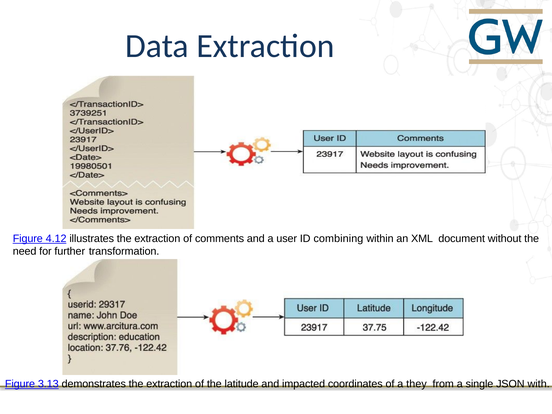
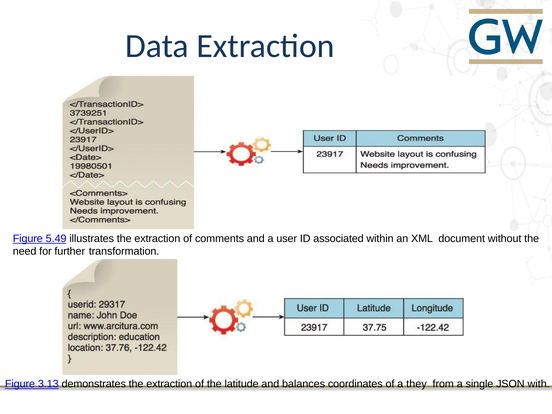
4.12: 4.12 -> 5.49
combining: combining -> associated
impacted: impacted -> balances
